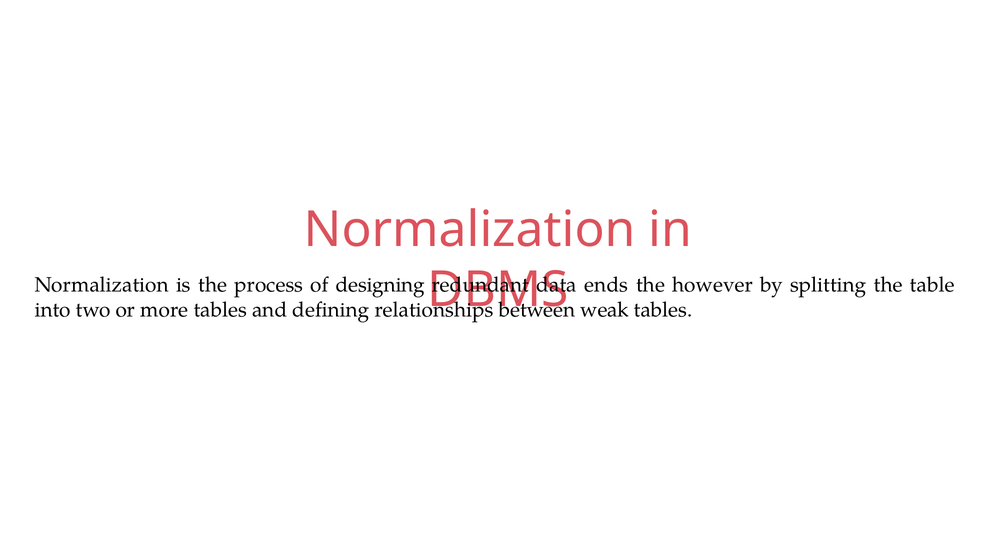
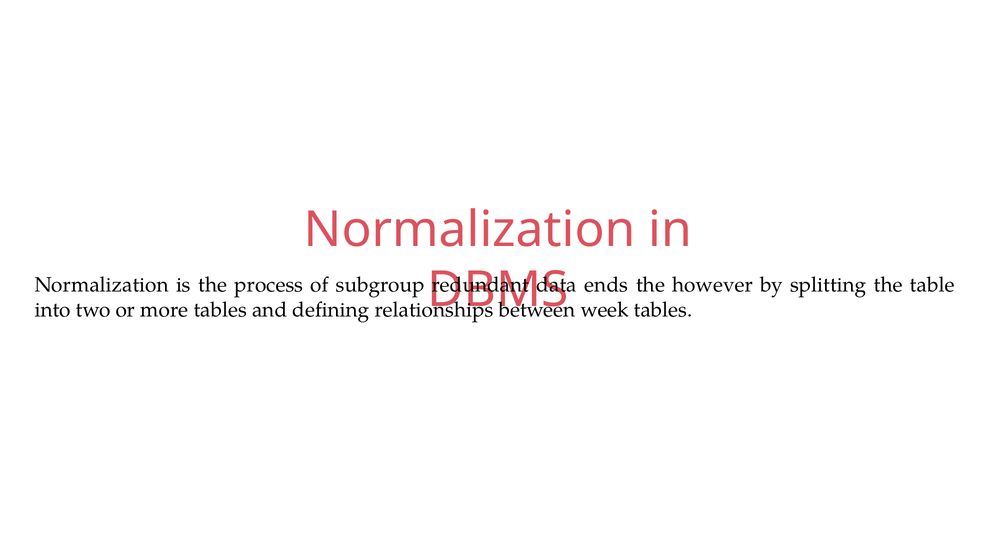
designing: designing -> subgroup
weak: weak -> week
